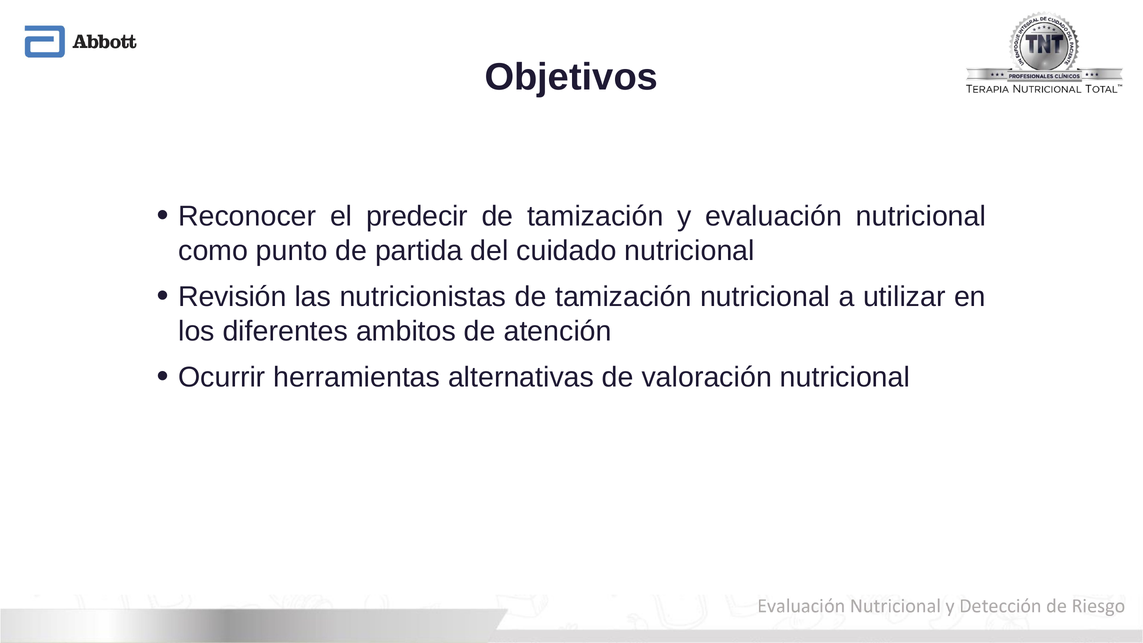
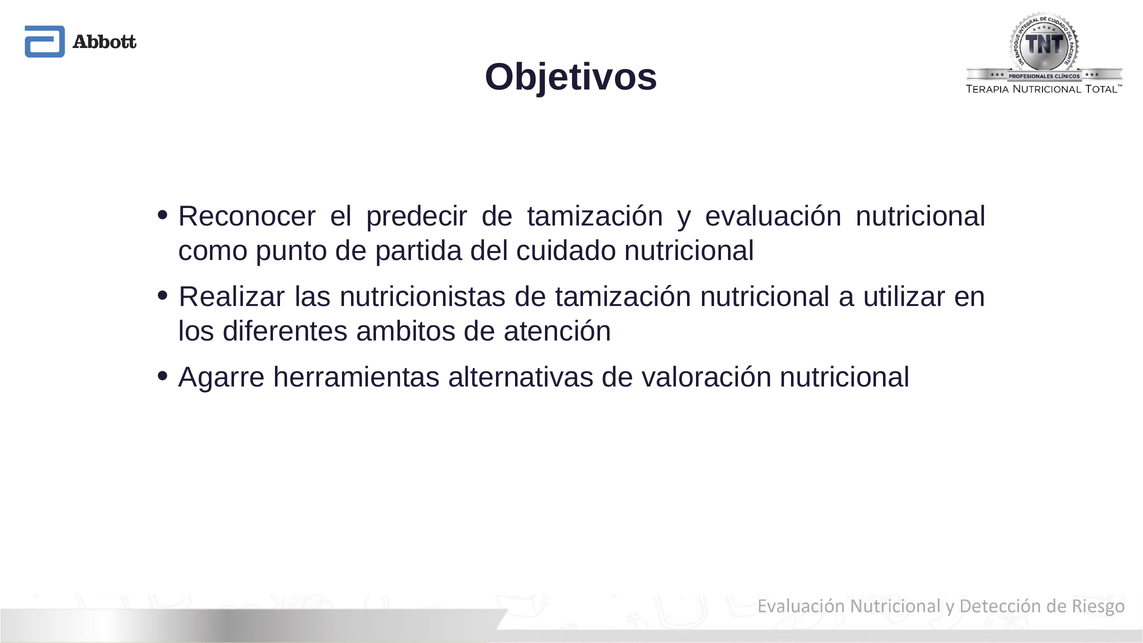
Revisión: Revisión -> Realizar
Ocurrir: Ocurrir -> Agarre
